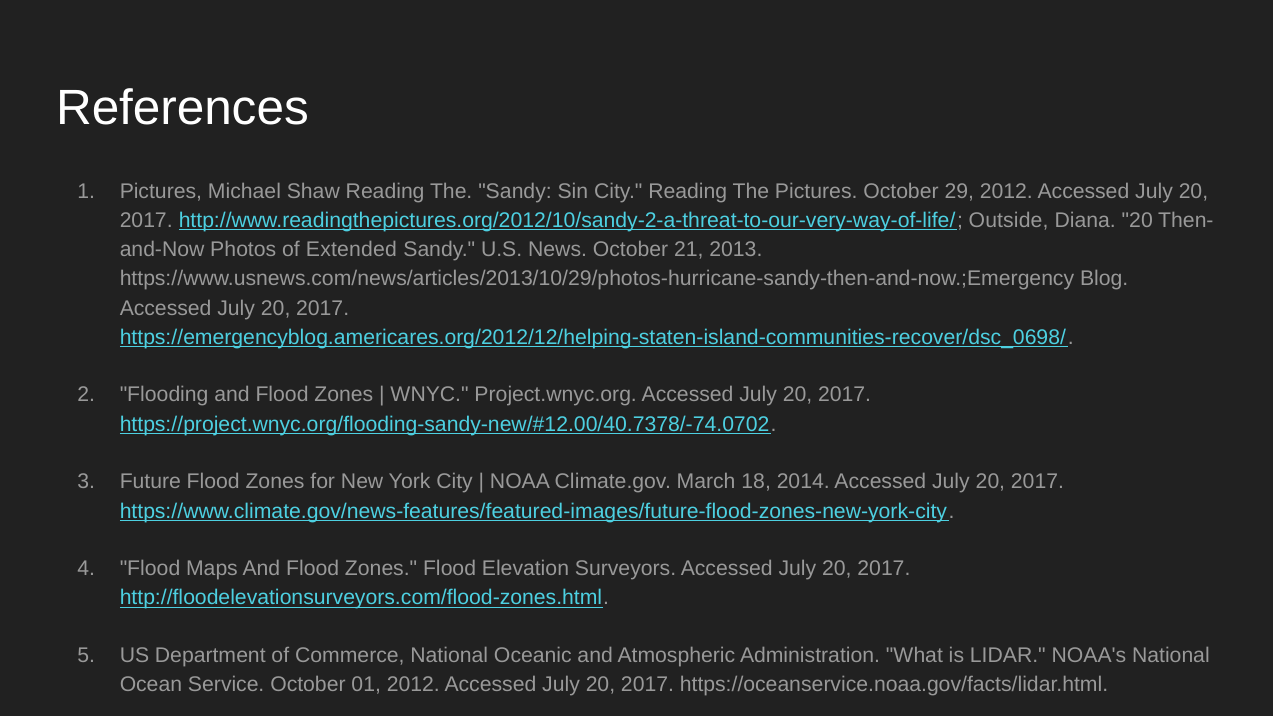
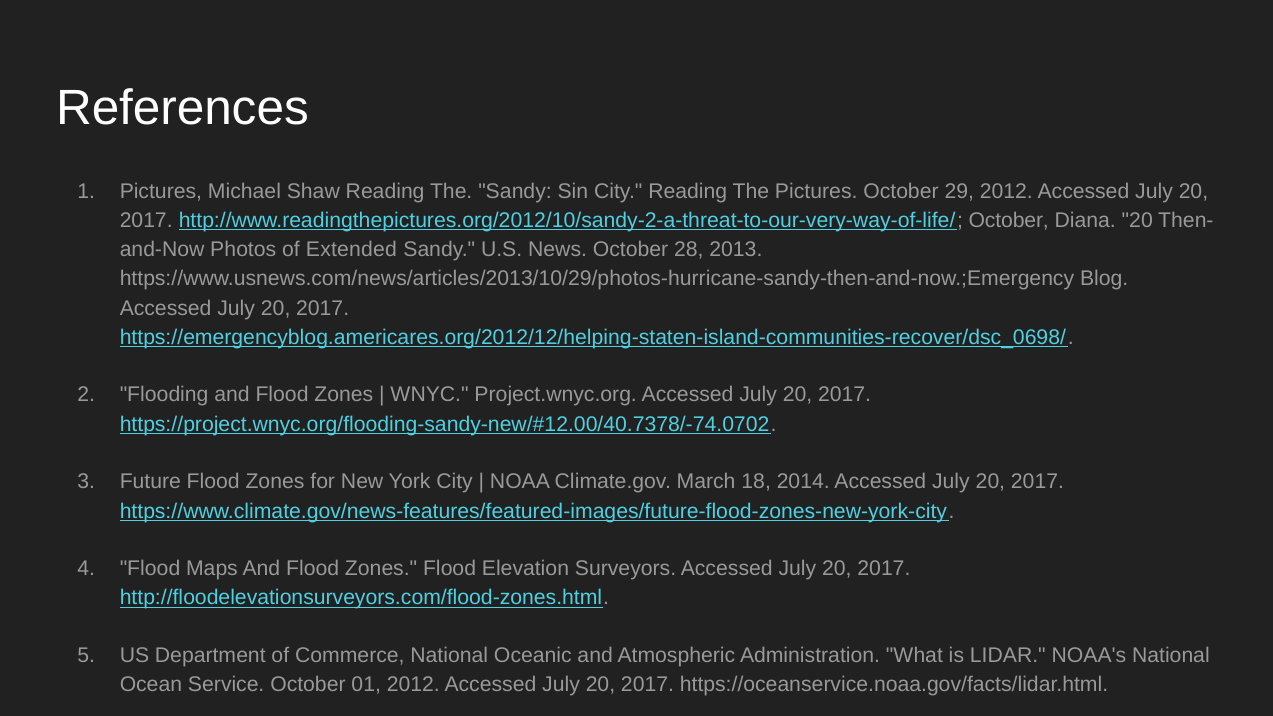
http://www.readingthepictures.org/2012/10/sandy-2-a-threat-to-our-very-way-of-life/ Outside: Outside -> October
21: 21 -> 28
